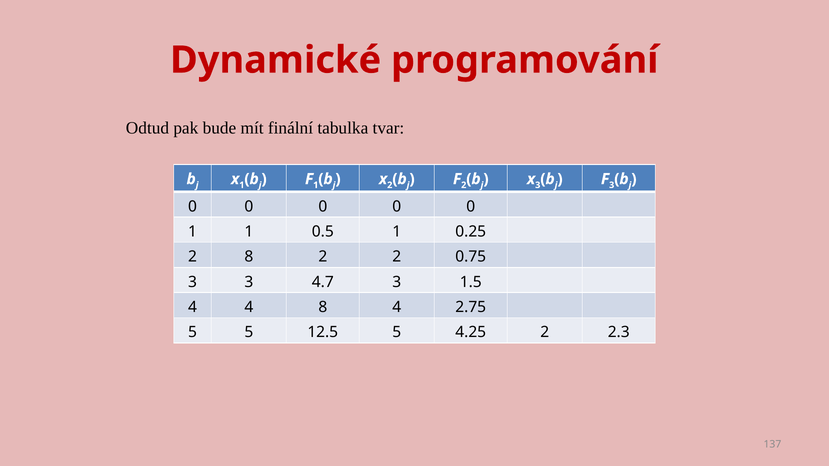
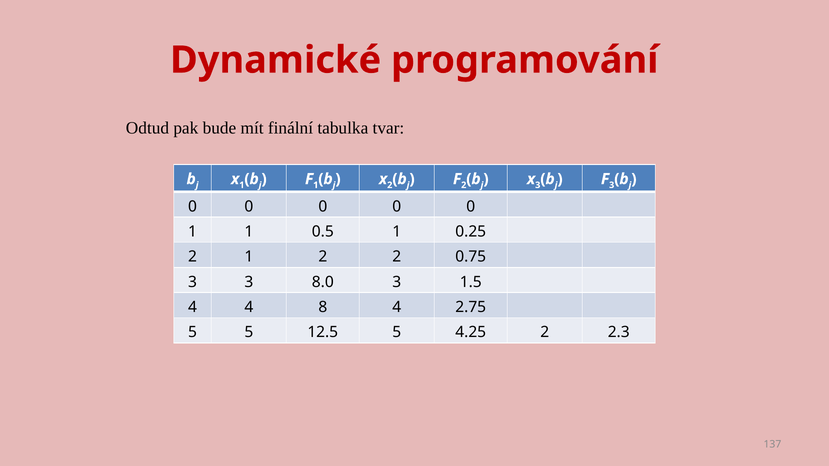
2 8: 8 -> 1
4.7: 4.7 -> 8.0
